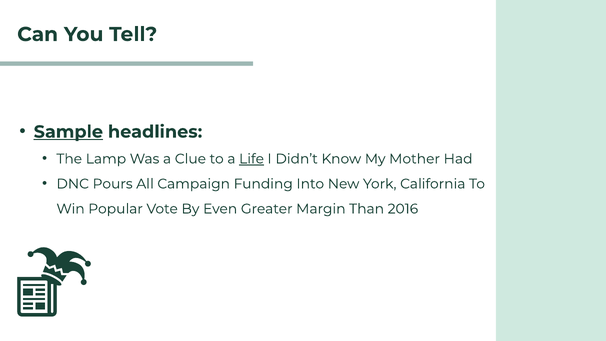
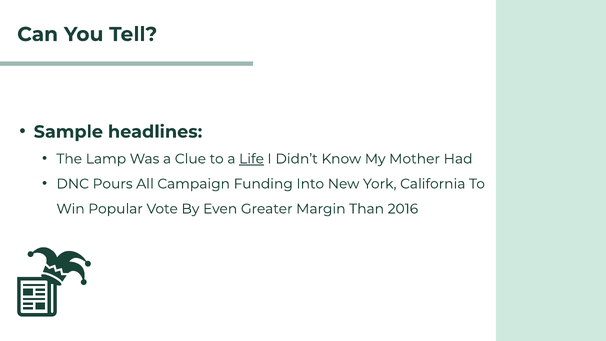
Sample underline: present -> none
